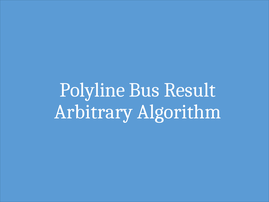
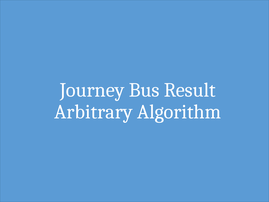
Polyline: Polyline -> Journey
